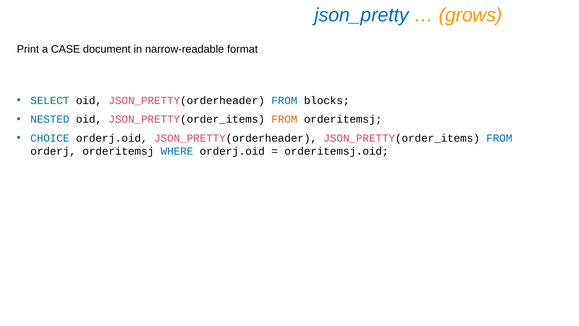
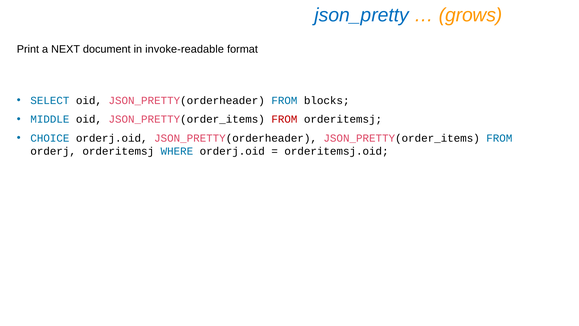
CASE: CASE -> NEXT
narrow-readable: narrow-readable -> invoke-readable
NESTED: NESTED -> MIDDLE
FROM at (284, 119) colour: orange -> red
